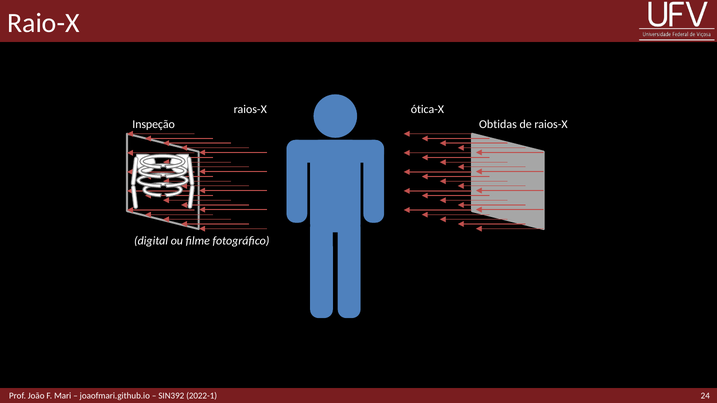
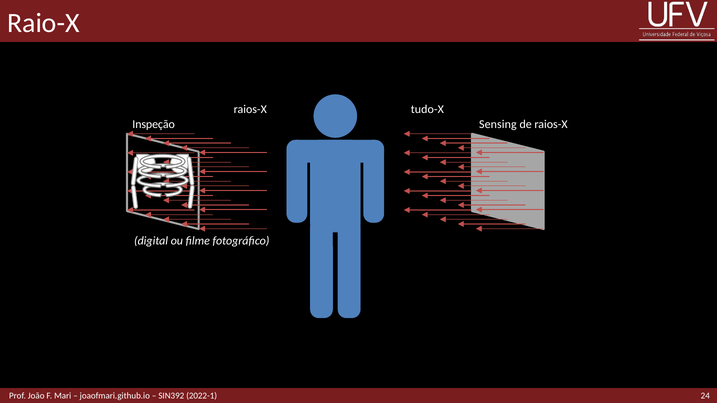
ótica-X: ótica-X -> tudo-X
Obtidas: Obtidas -> Sensing
